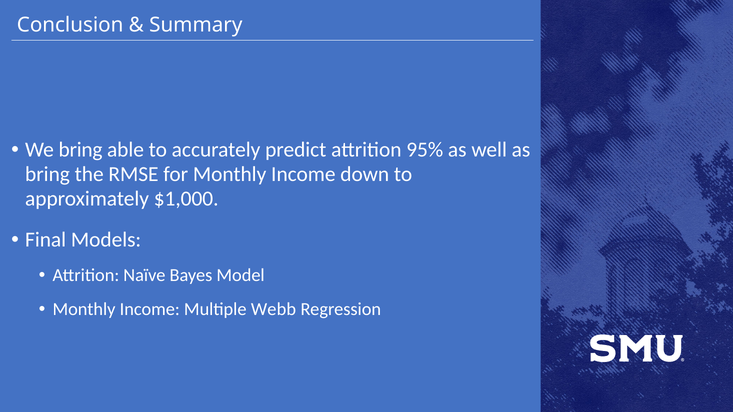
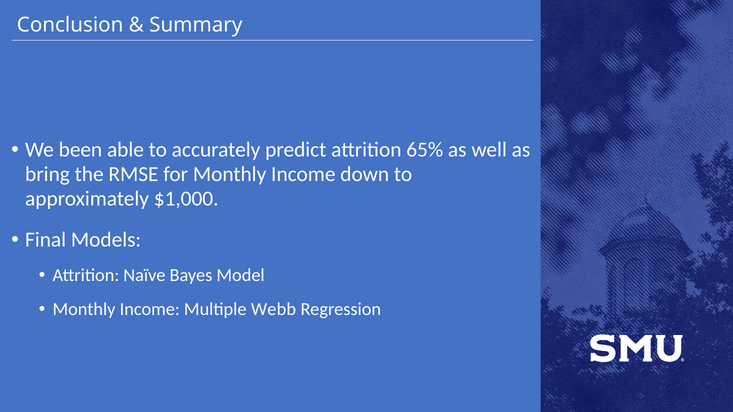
We bring: bring -> been
95%: 95% -> 65%
